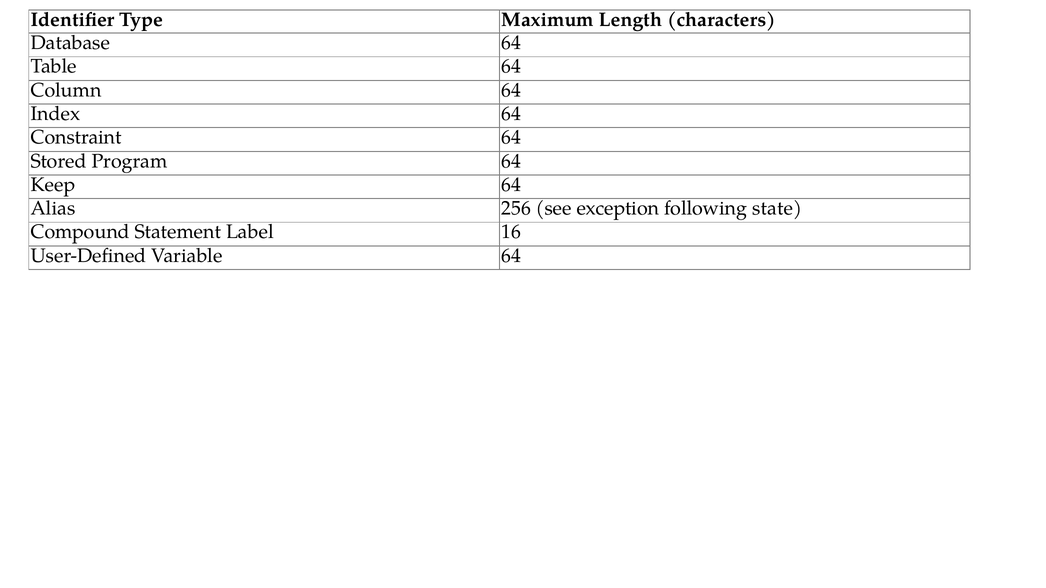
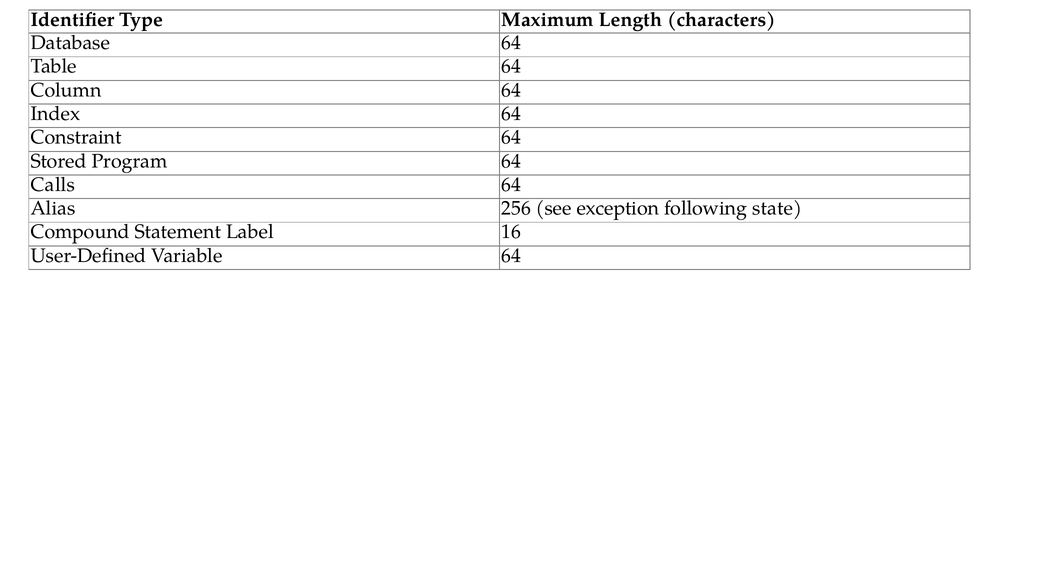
Keep: Keep -> Calls
